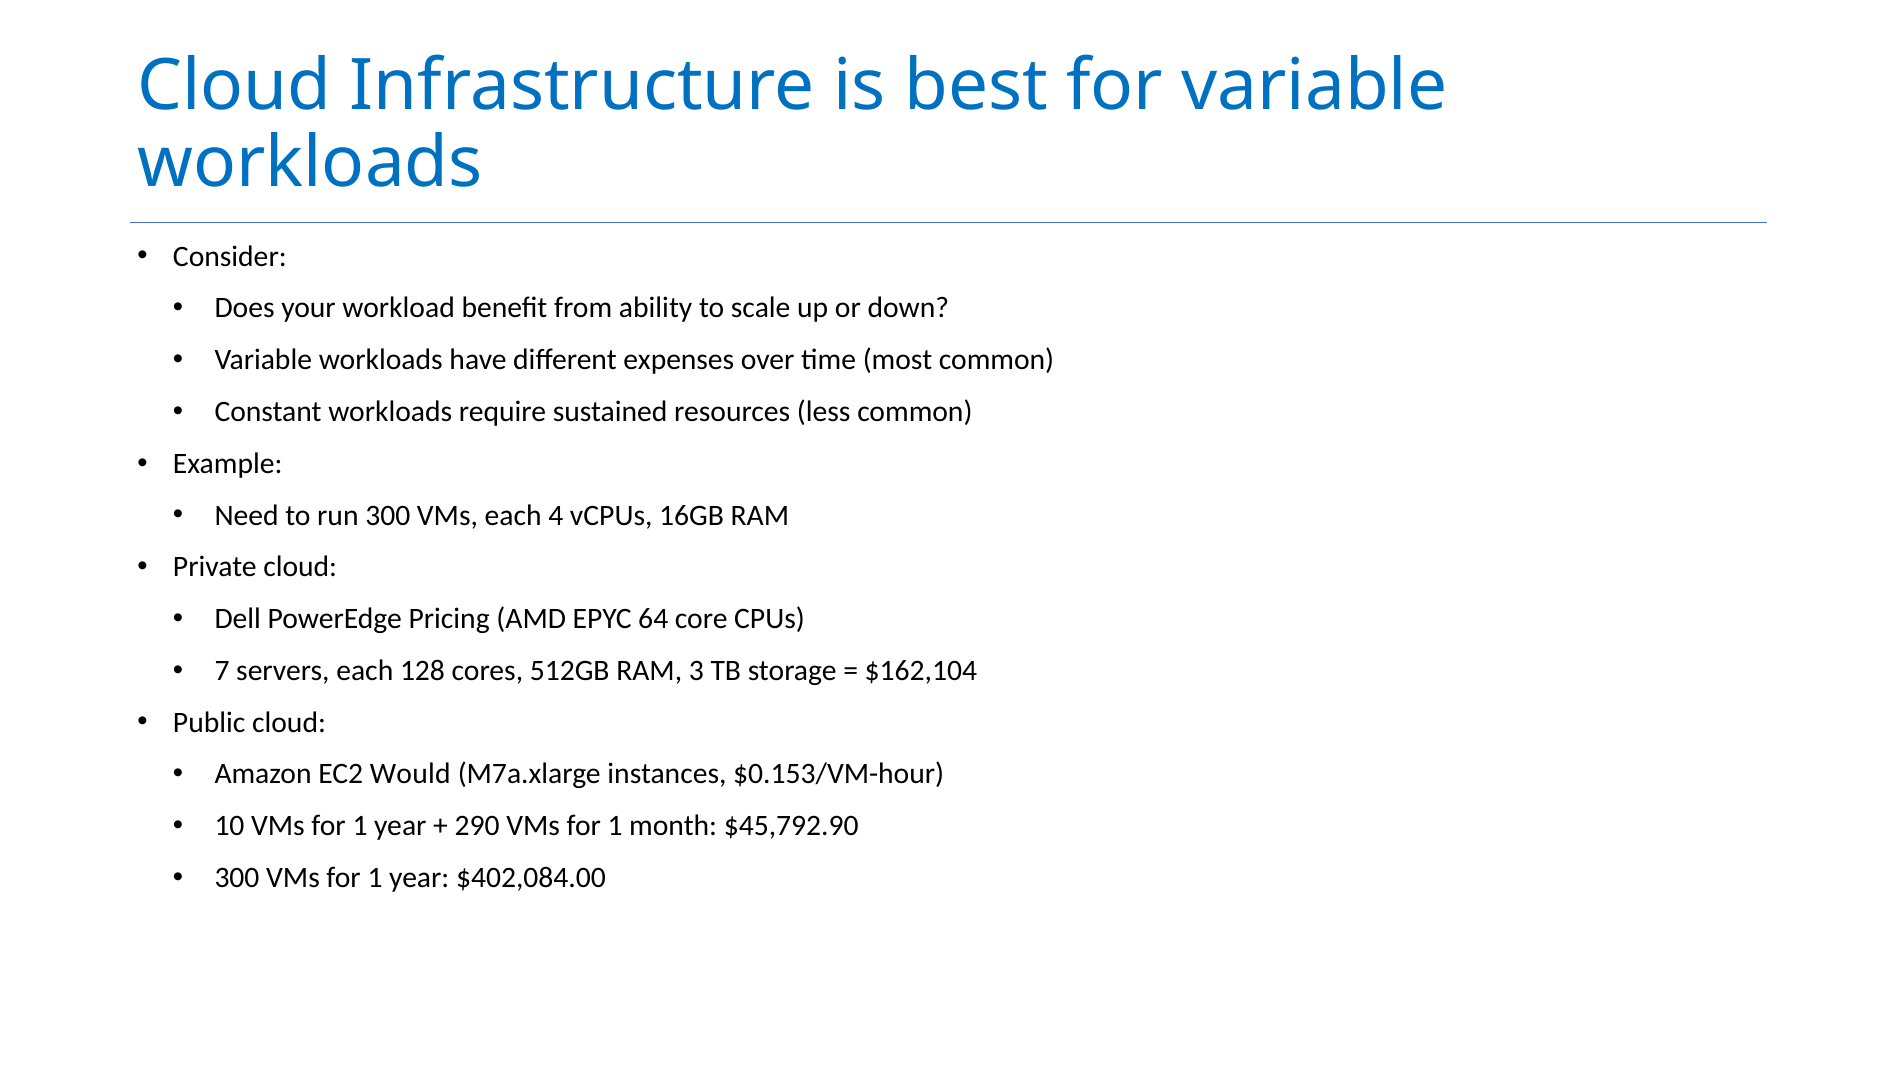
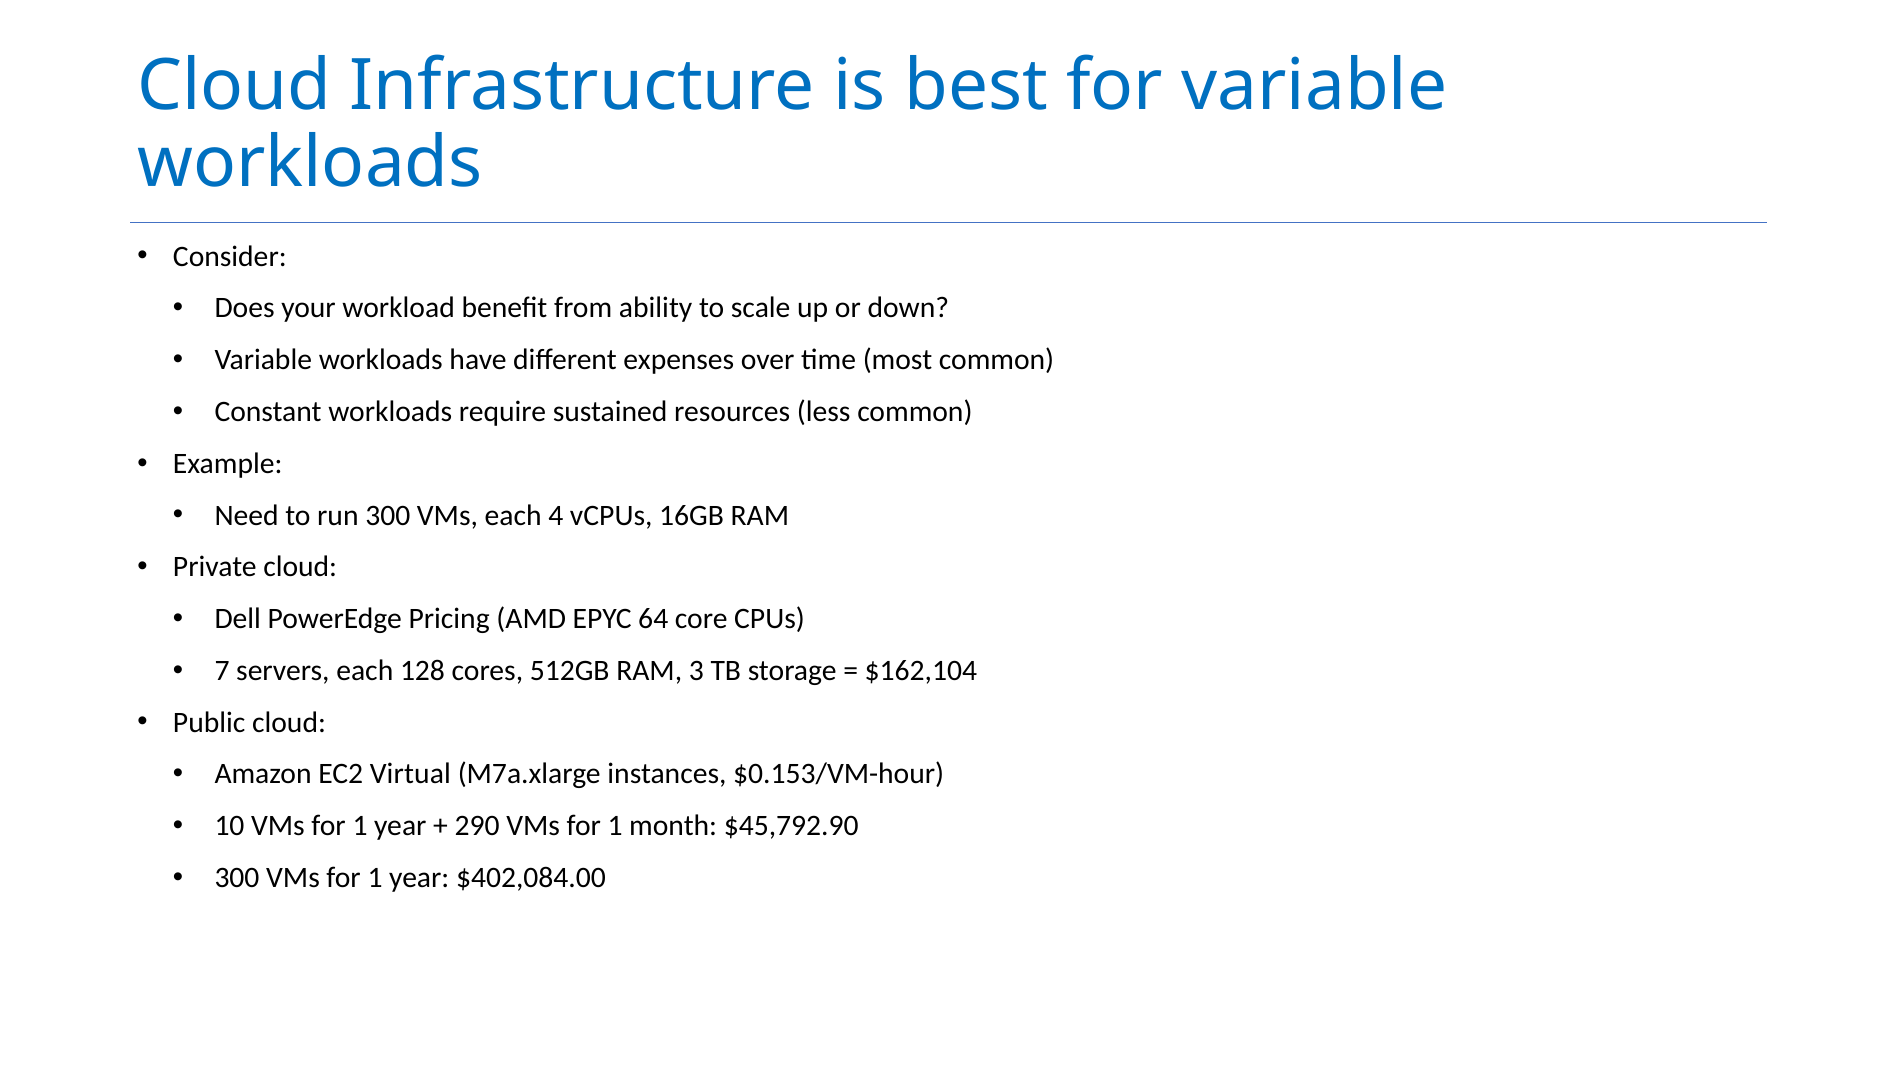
Would: Would -> Virtual
